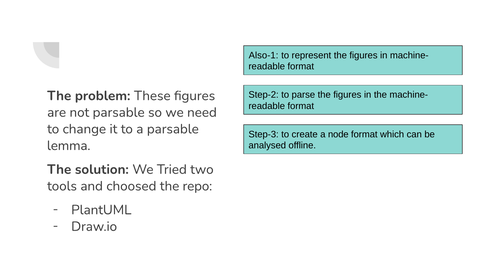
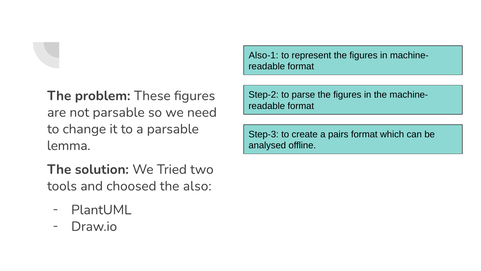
node: node -> pairs
repo: repo -> also
